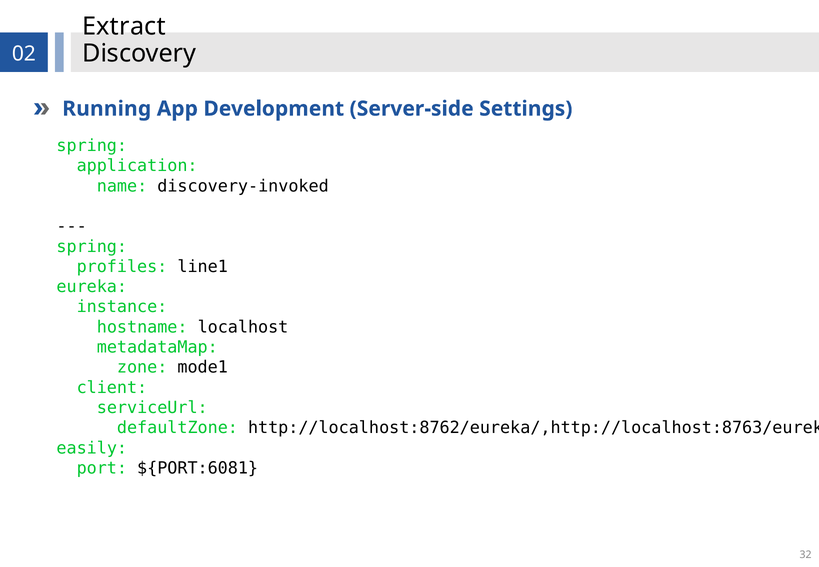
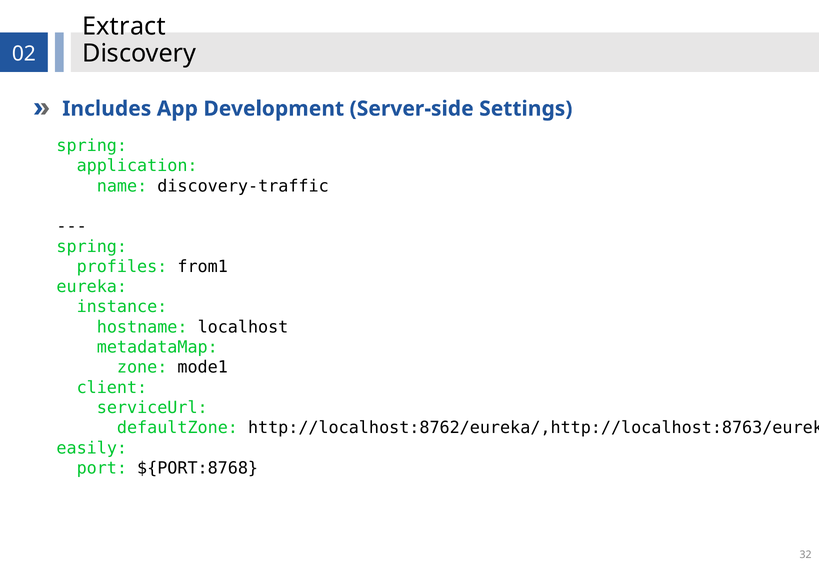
Running: Running -> Includes
discovery-invoked: discovery-invoked -> discovery-traffic
line1: line1 -> from1
${PORT:6081: ${PORT:6081 -> ${PORT:8768
